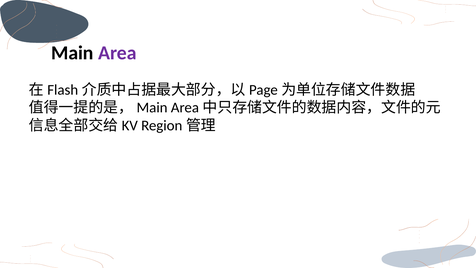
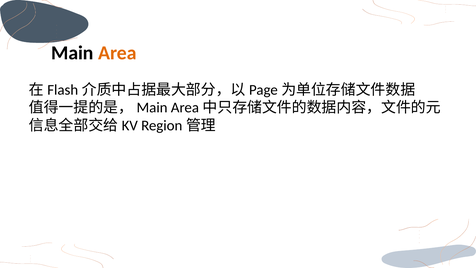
Area colour: purple -> orange
